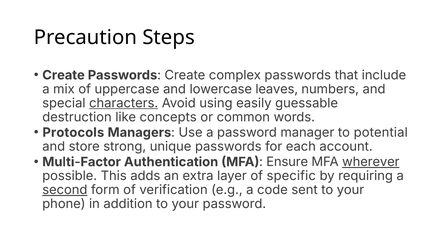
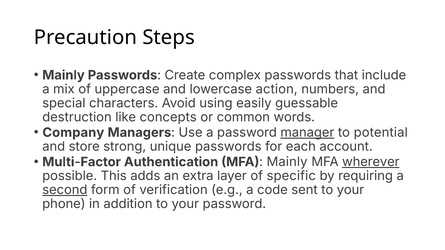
Create at (64, 75): Create -> Mainly
leaves: leaves -> action
characters underline: present -> none
Protocols: Protocols -> Company
manager underline: none -> present
MFA Ensure: Ensure -> Mainly
